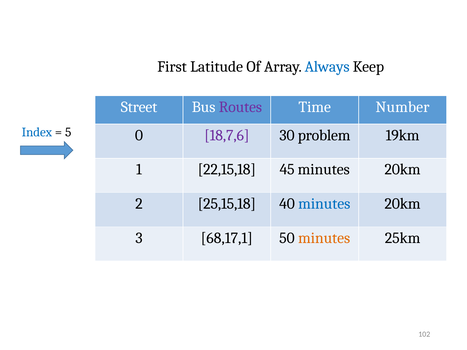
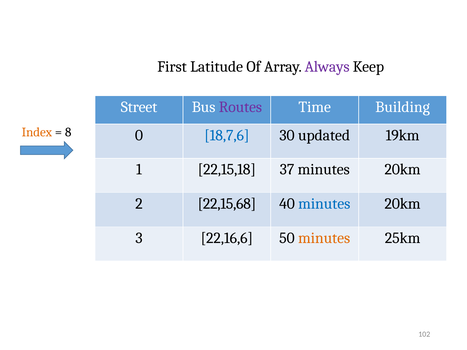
Always colour: blue -> purple
Number: Number -> Building
Index colour: blue -> orange
5: 5 -> 8
18,7,6 colour: purple -> blue
problem: problem -> updated
45: 45 -> 37
25,15,18: 25,15,18 -> 22,15,68
68,17,1: 68,17,1 -> 22,16,6
